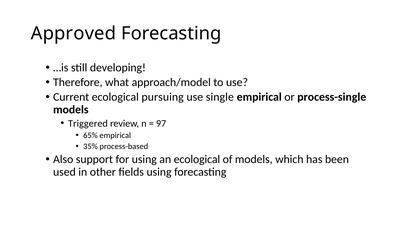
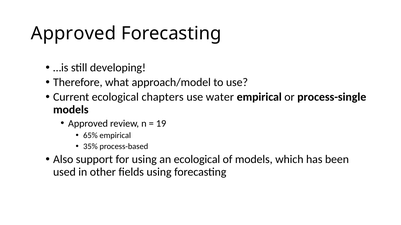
pursuing: pursuing -> chapters
single: single -> water
Triggered at (88, 124): Triggered -> Approved
97: 97 -> 19
